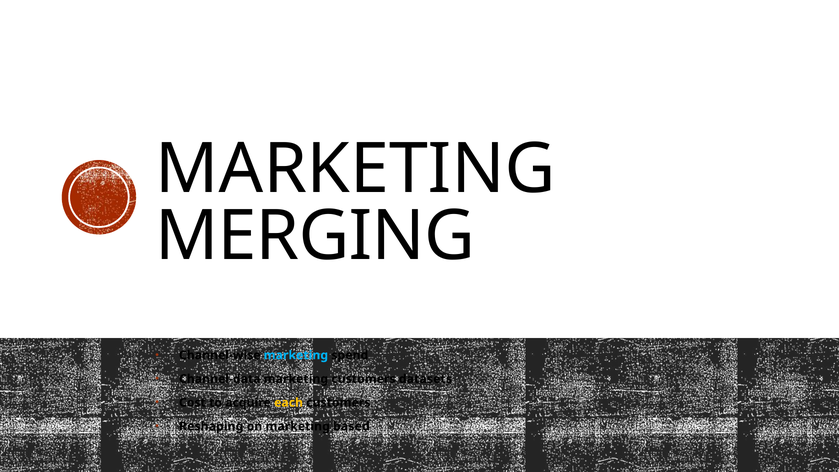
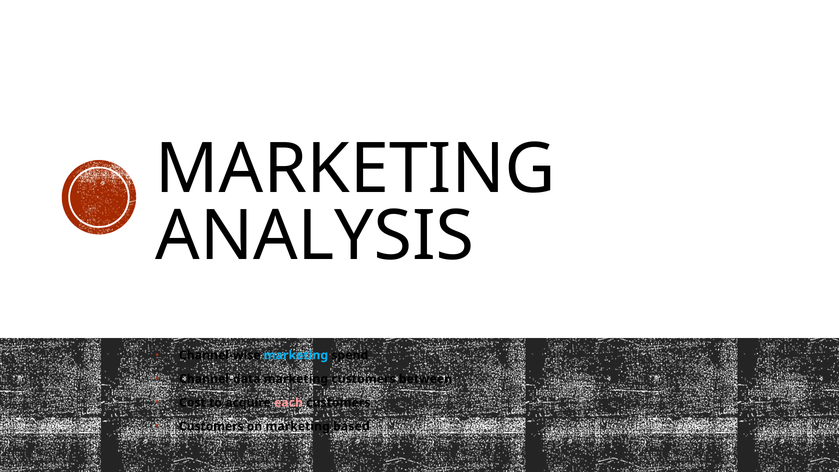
MERGING: MERGING -> ANALYSIS
datasets: datasets -> between
each colour: yellow -> pink
Reshaping at (211, 426): Reshaping -> Customers
